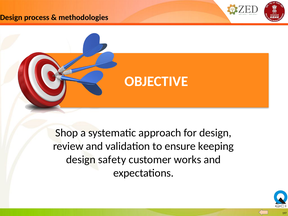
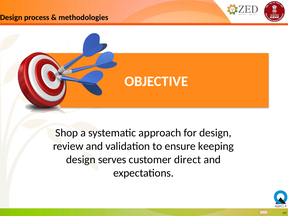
safety: safety -> serves
works: works -> direct
